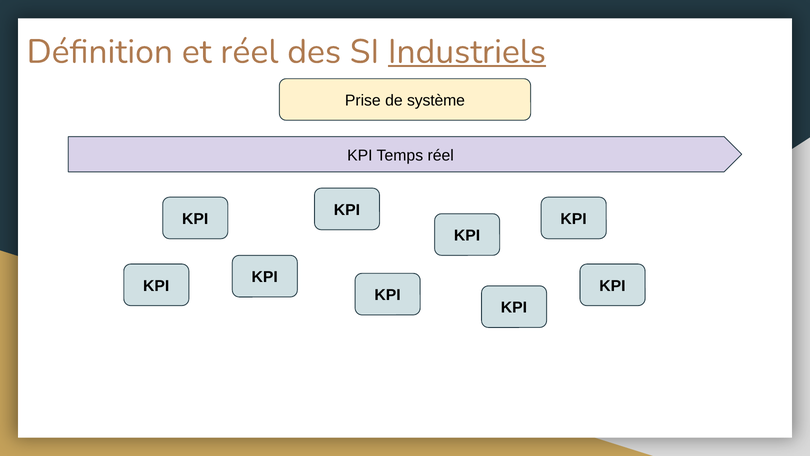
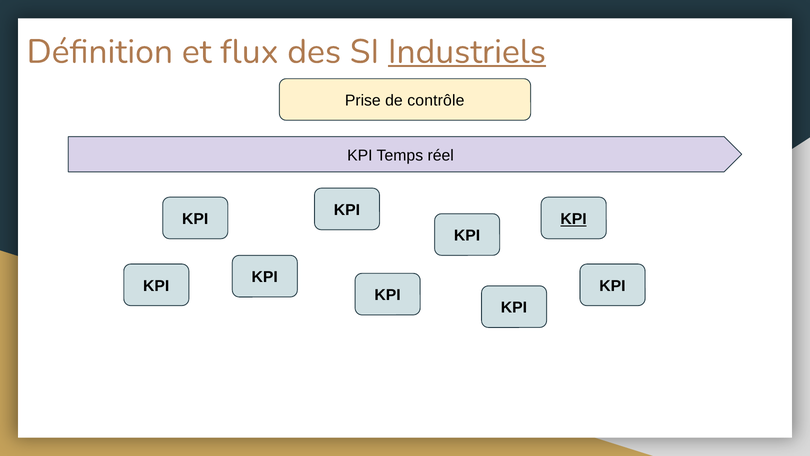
et réel: réel -> flux
système: système -> contrôle
KPI at (574, 219) underline: none -> present
